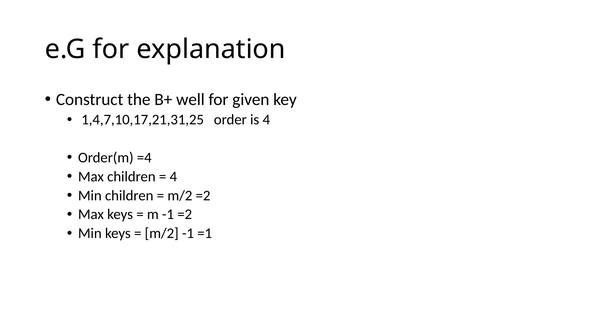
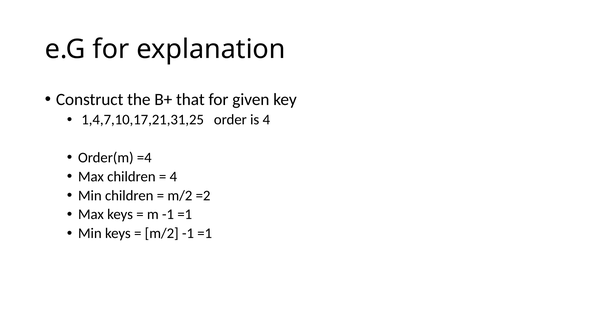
well: well -> that
m -1 =2: =2 -> =1
